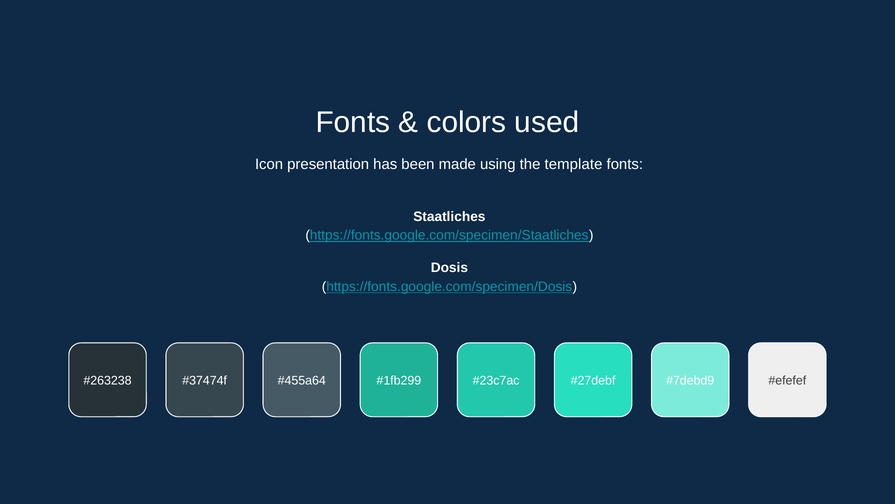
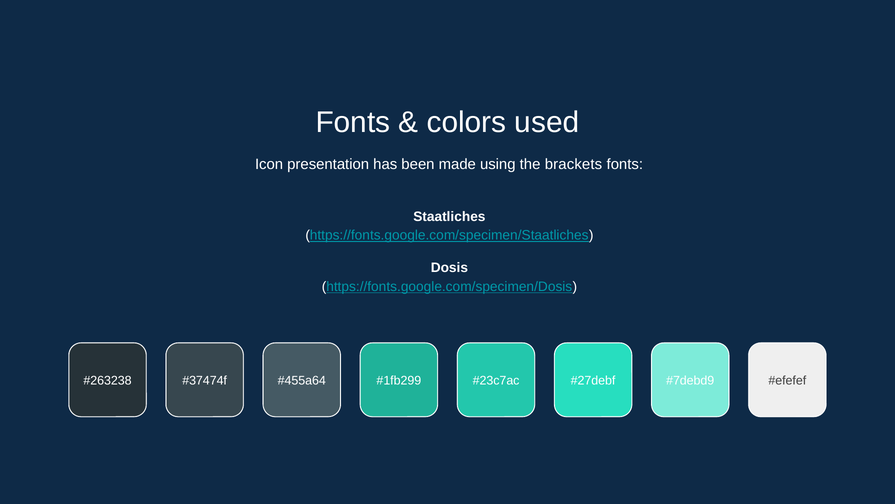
template: template -> brackets
